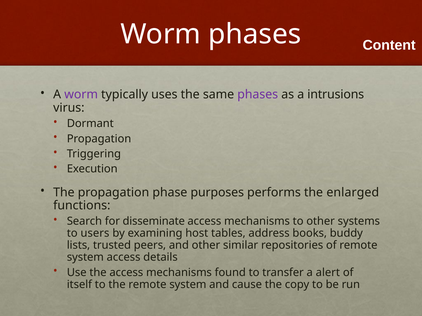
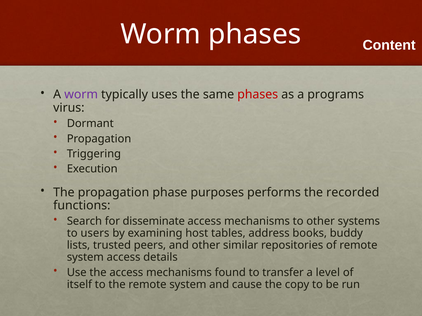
phases at (258, 95) colour: purple -> red
intrusions: intrusions -> programs
enlarged: enlarged -> recorded
alert: alert -> level
